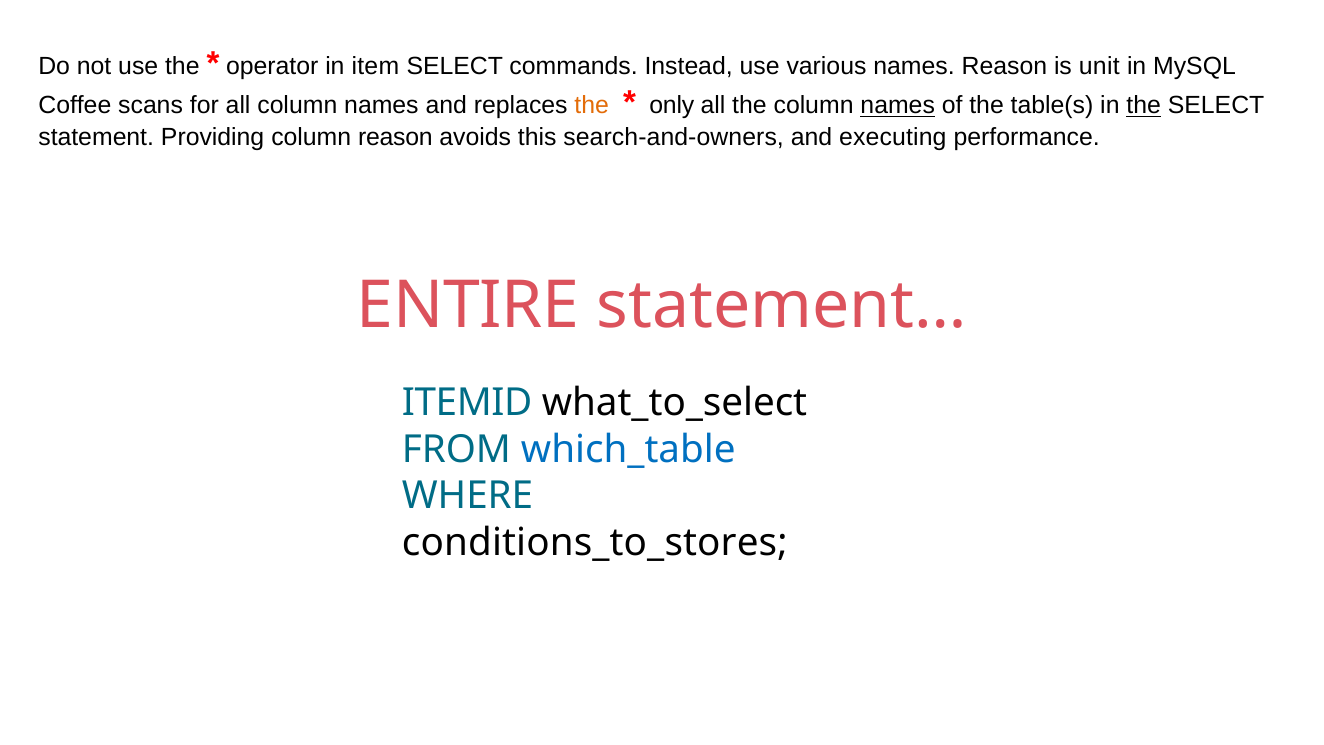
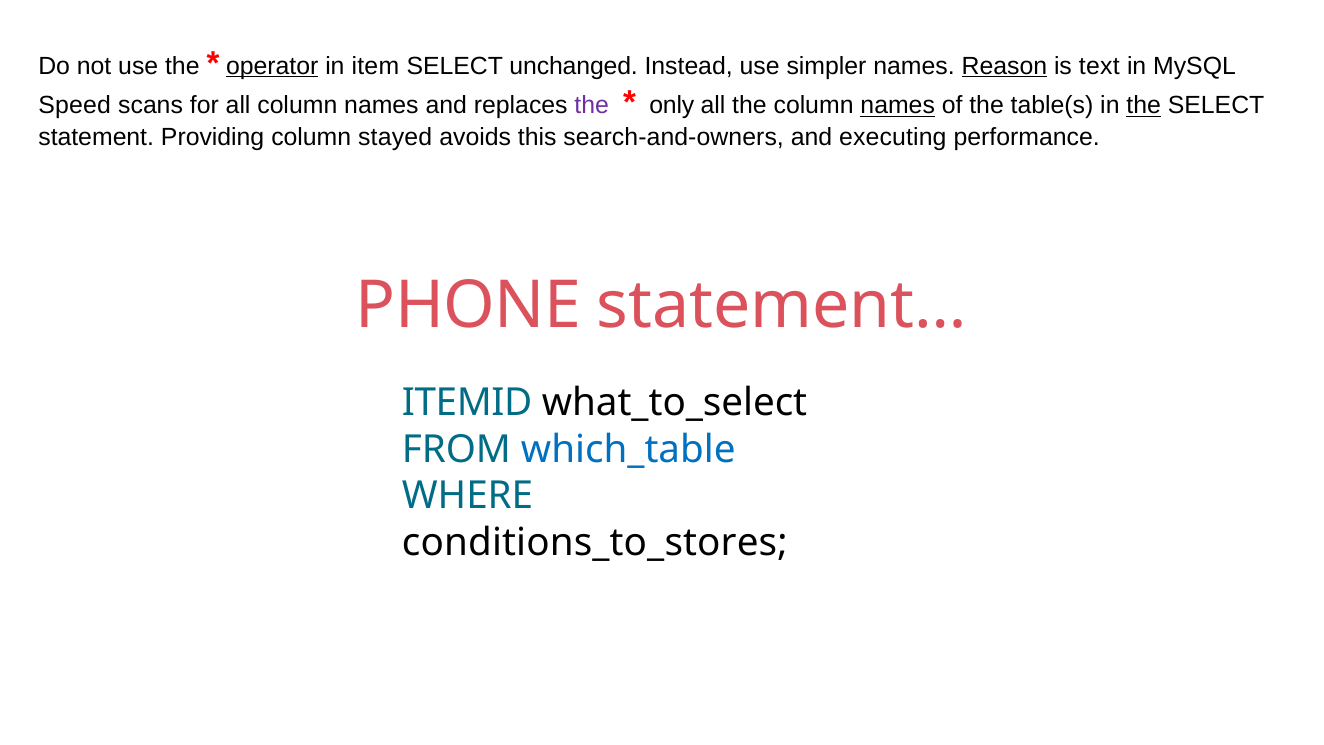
operator underline: none -> present
commands: commands -> unchanged
various: various -> simpler
Reason at (1004, 66) underline: none -> present
unit: unit -> text
Coffee: Coffee -> Speed
the at (592, 106) colour: orange -> purple
column reason: reason -> stayed
ENTIRE: ENTIRE -> PHONE
